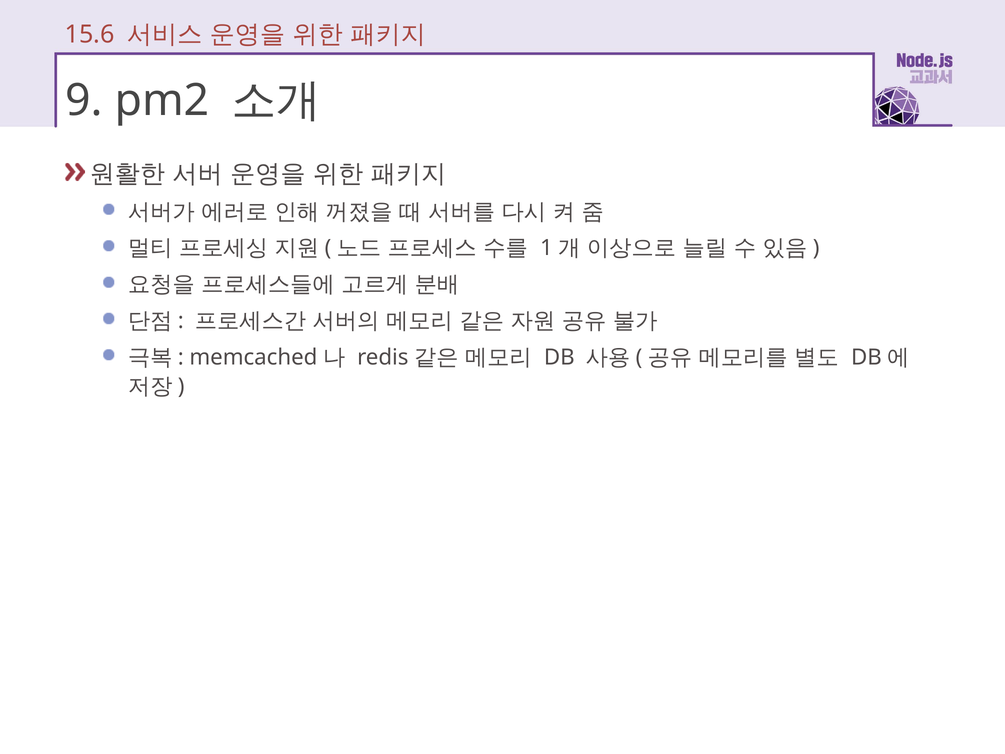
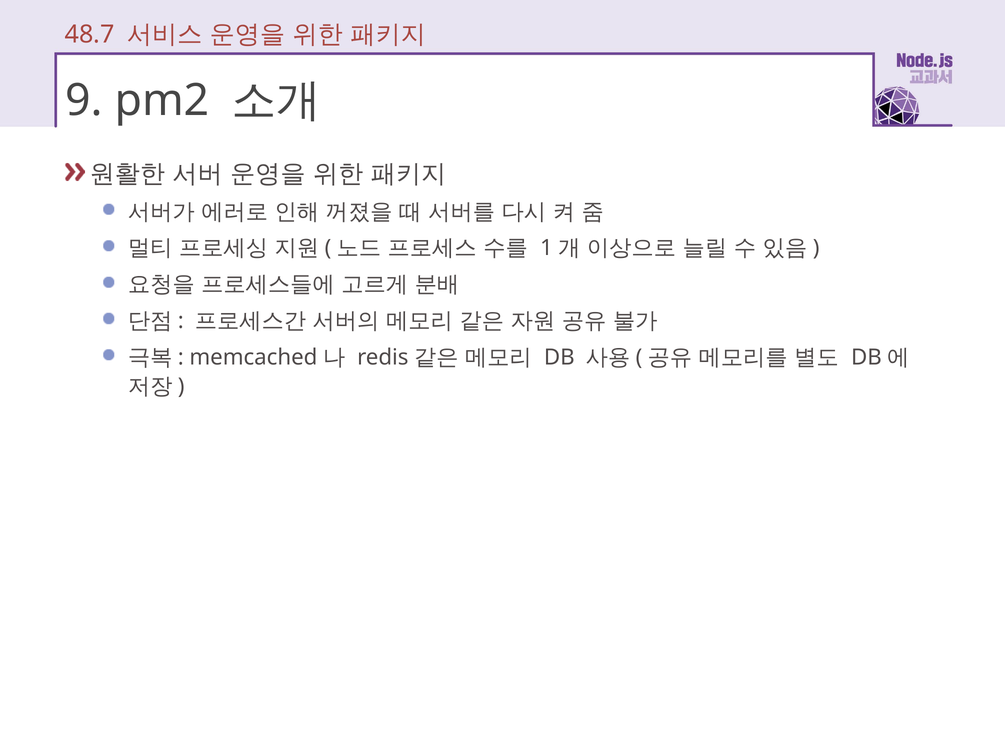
15.6: 15.6 -> 48.7
